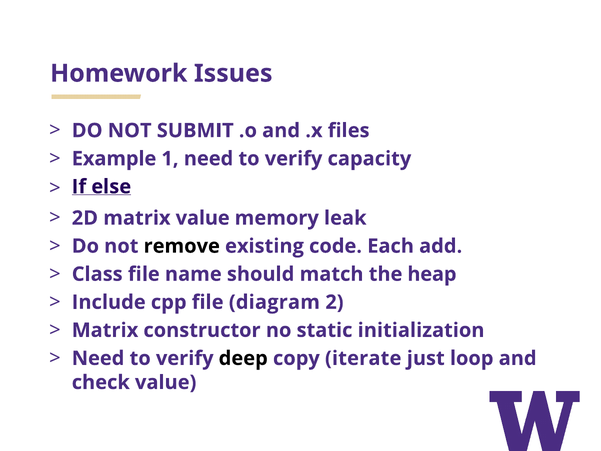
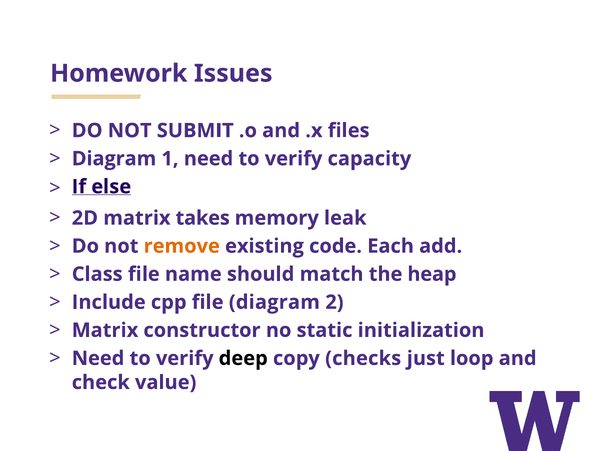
Example at (114, 159): Example -> Diagram
matrix value: value -> takes
remove colour: black -> orange
iterate: iterate -> checks
